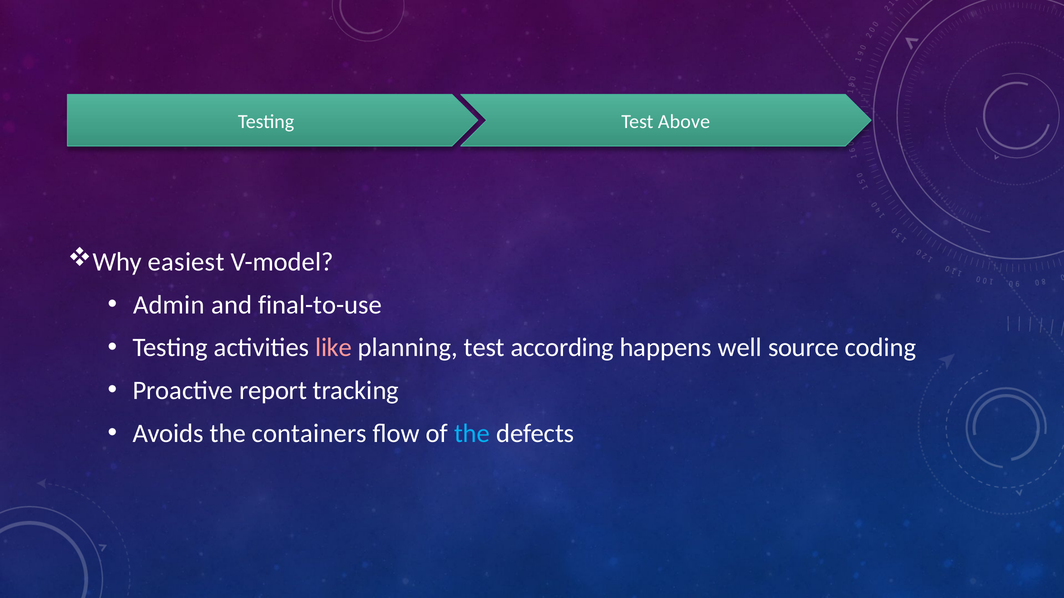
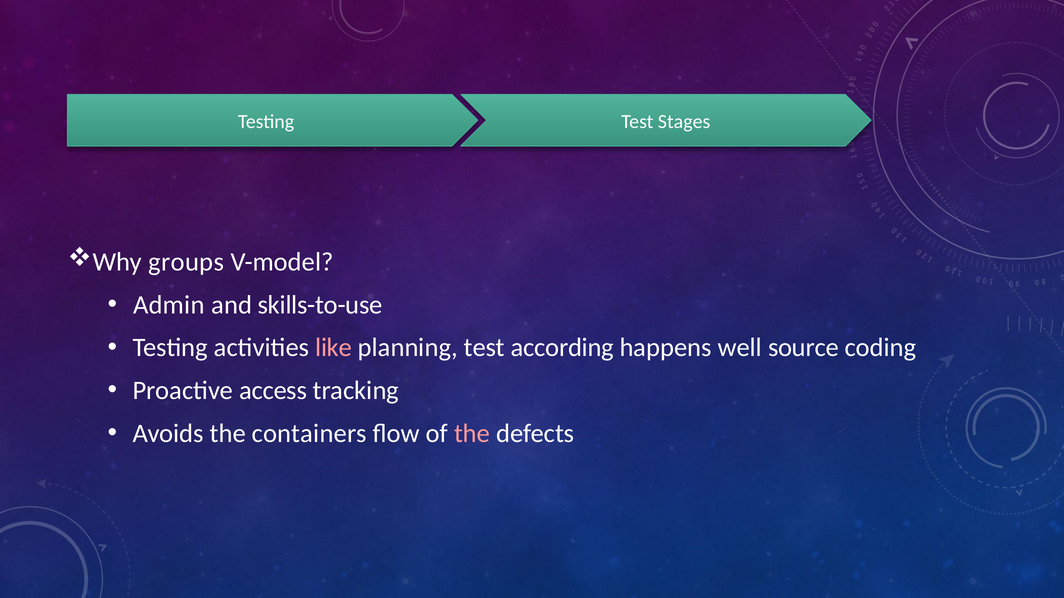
Above: Above -> Stages
easiest: easiest -> groups
final-to-use: final-to-use -> skills-to-use
report: report -> access
the at (472, 434) colour: light blue -> pink
